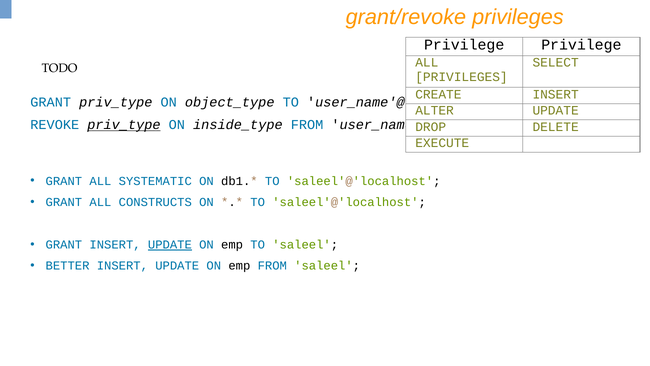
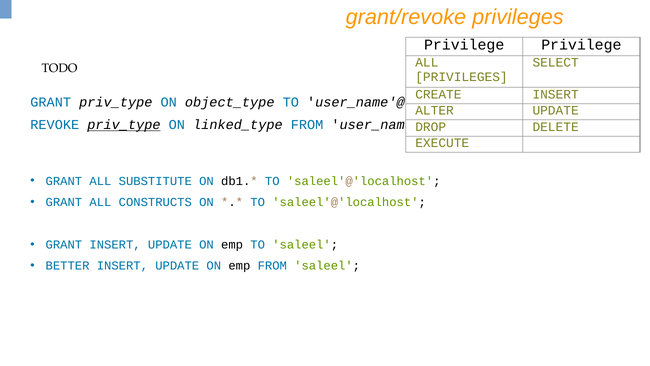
inside_type: inside_type -> linked_type
SYSTEMATIC: SYSTEMATIC -> SUBSTITUTE
UPDATE at (170, 244) underline: present -> none
